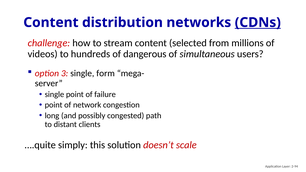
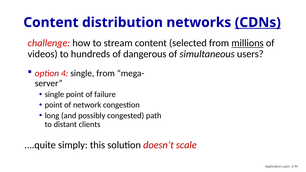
millions underline: none -> present
3: 3 -> 4
single form: form -> from
